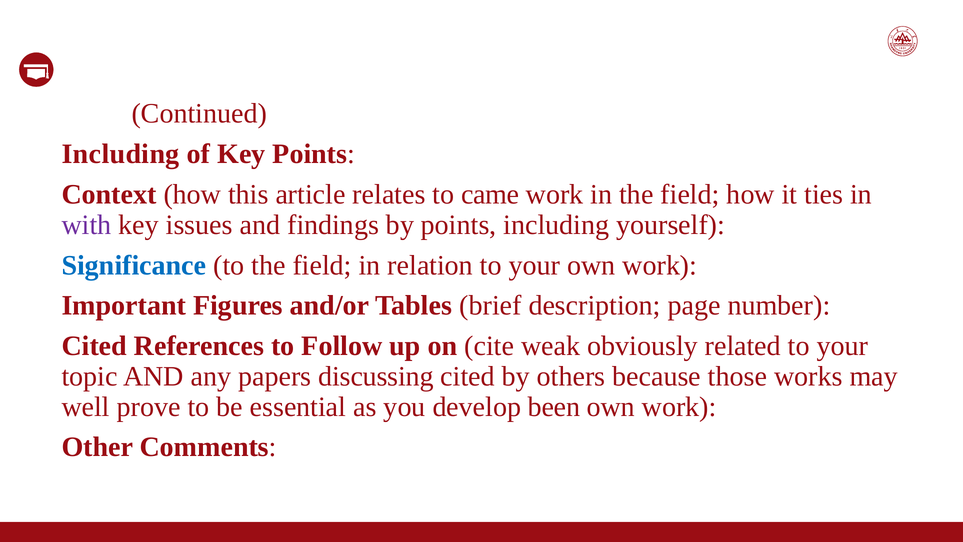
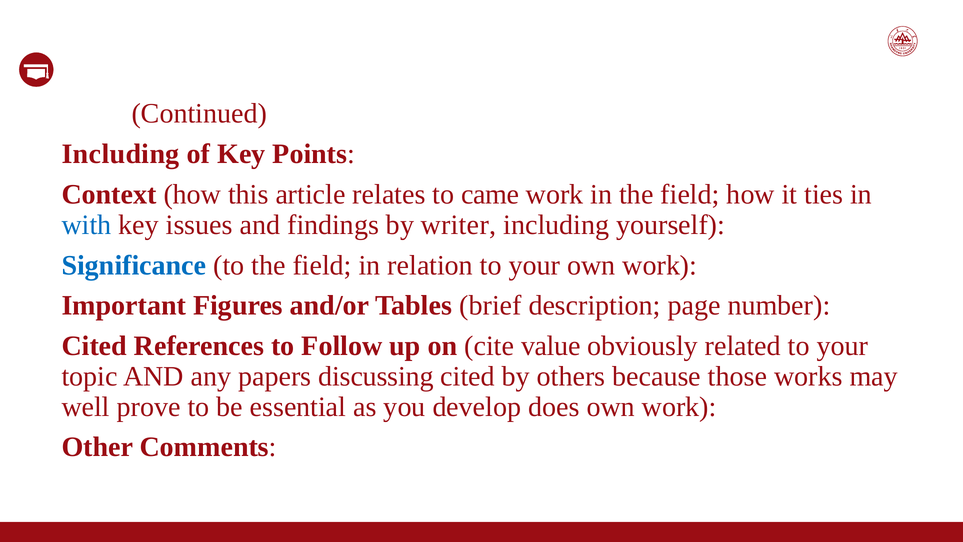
with colour: purple -> blue
by points: points -> writer
weak: weak -> value
been: been -> does
